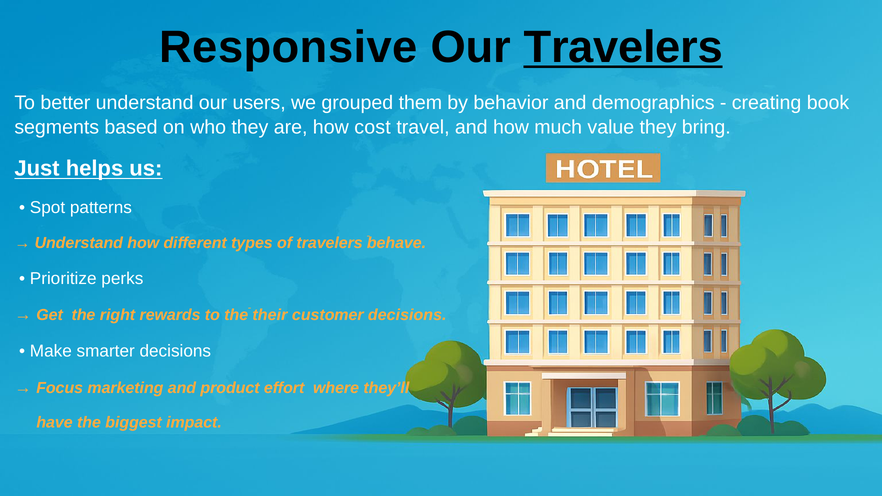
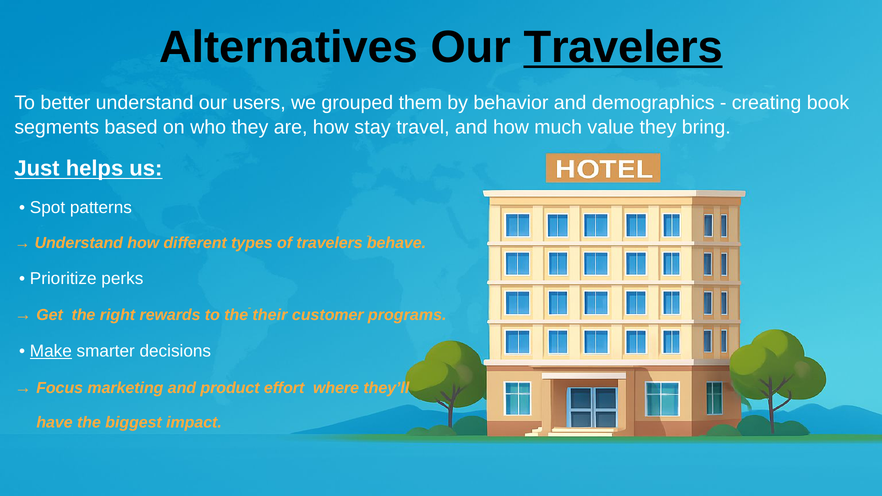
Responsive: Responsive -> Alternatives
cost: cost -> stay
customer decisions: decisions -> programs
Make underline: none -> present
